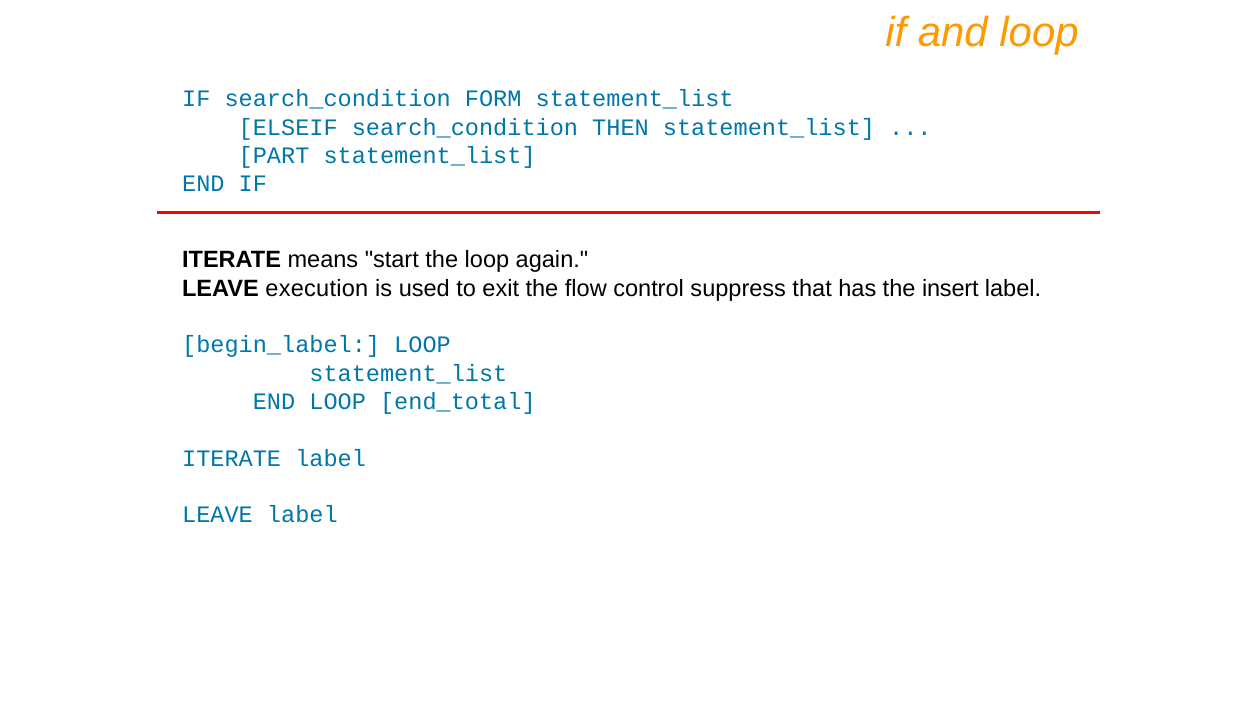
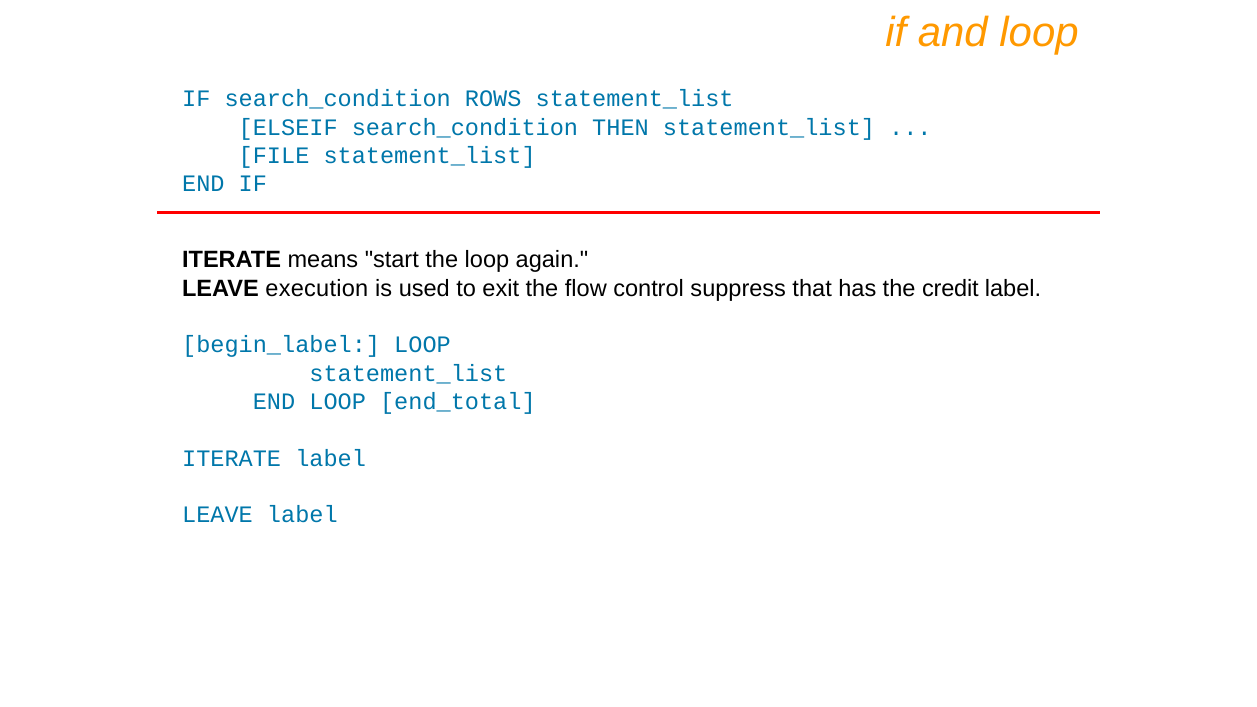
FORM: FORM -> ROWS
PART: PART -> FILE
insert: insert -> credit
